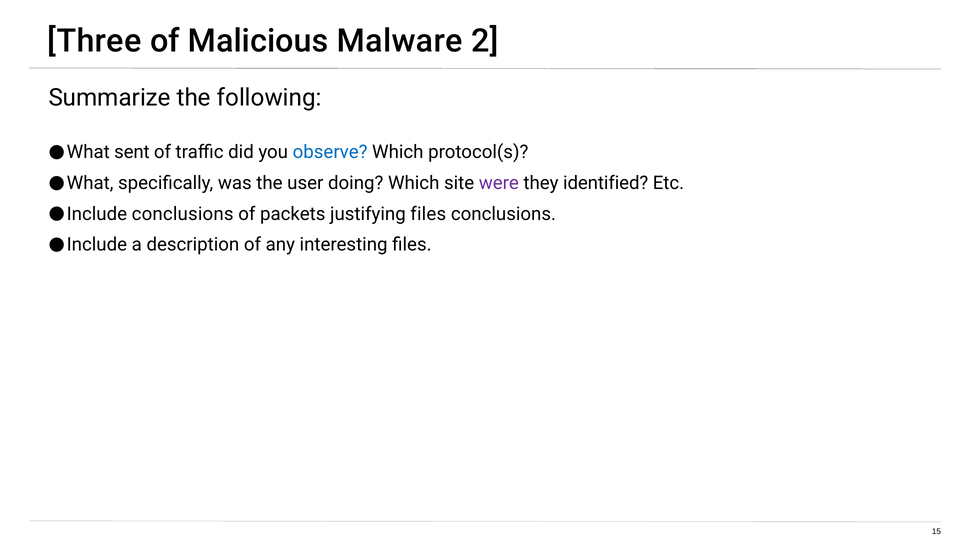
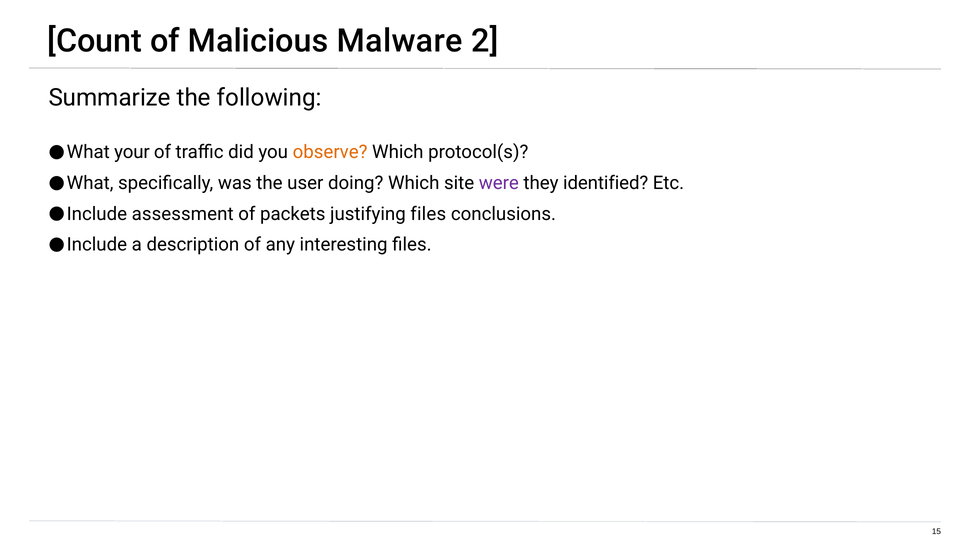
Three: Three -> Count
sent: sent -> your
observe colour: blue -> orange
Include conclusions: conclusions -> assessment
